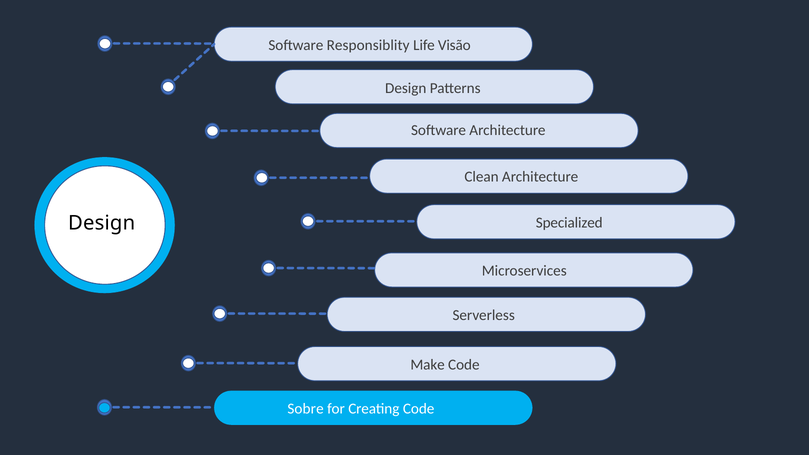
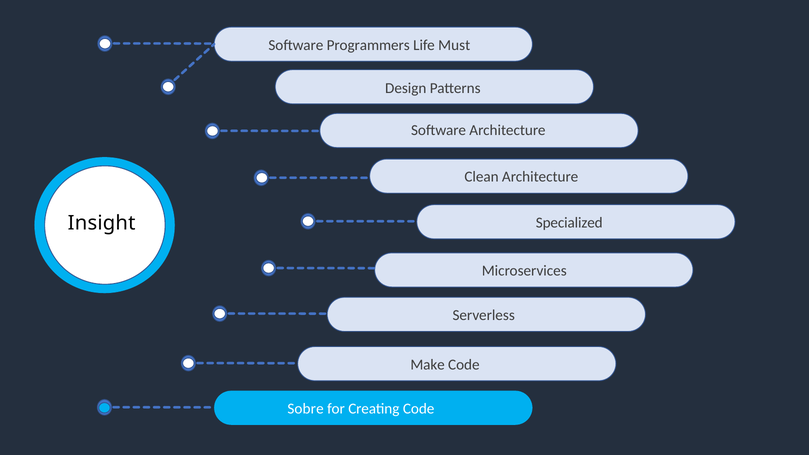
Responsiblity: Responsiblity -> Programmers
Visão: Visão -> Must
Design at (102, 223): Design -> Insight
